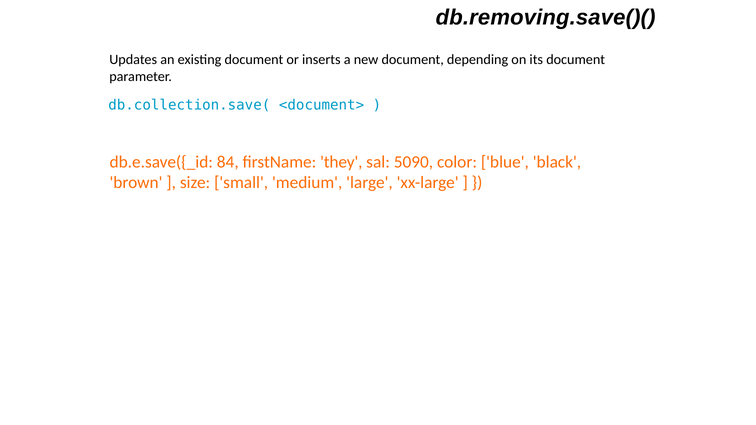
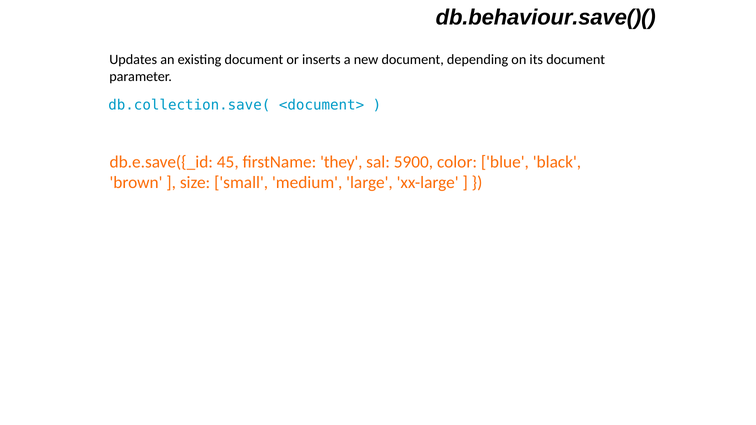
db.removing.save()(: db.removing.save()( -> db.behaviour.save()(
84: 84 -> 45
5090: 5090 -> 5900
